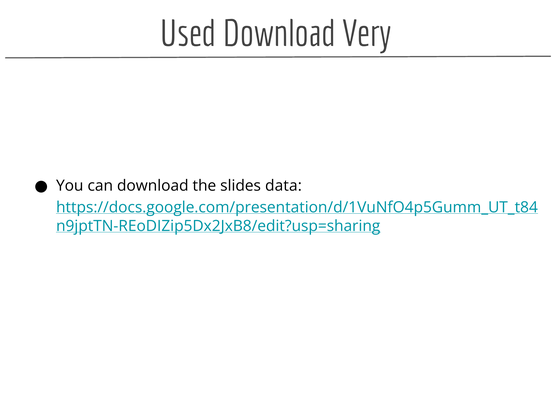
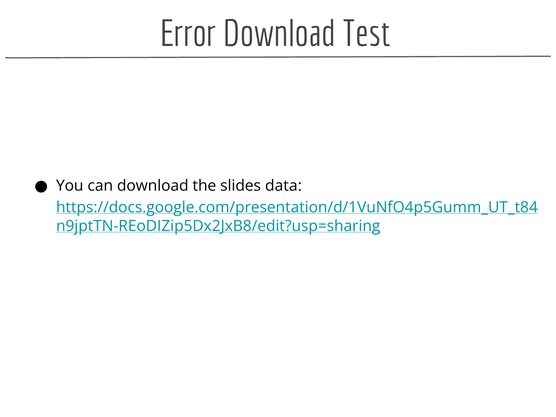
Used: Used -> Error
Very: Very -> Test
